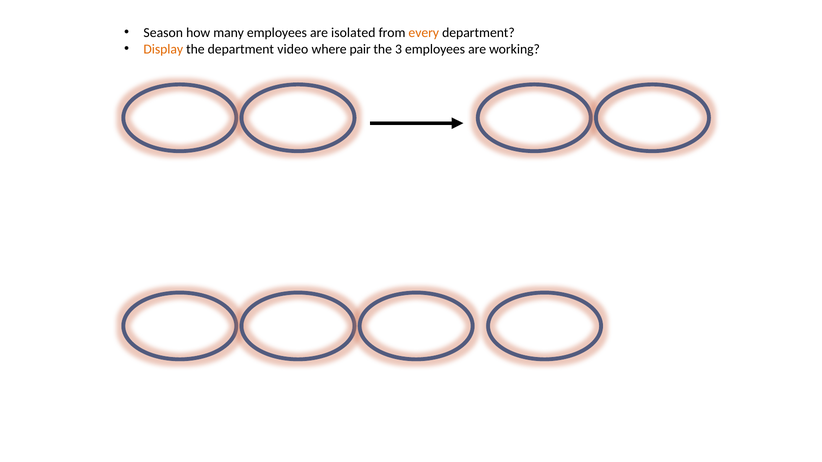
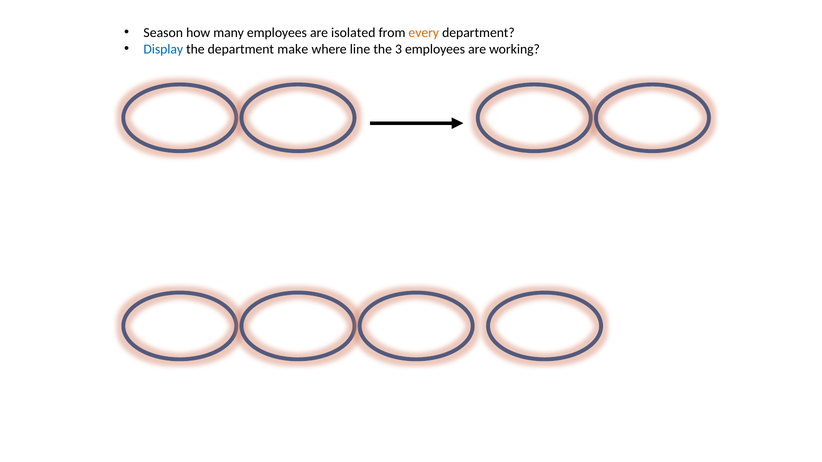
Display colour: orange -> blue
video: video -> make
pair: pair -> line
